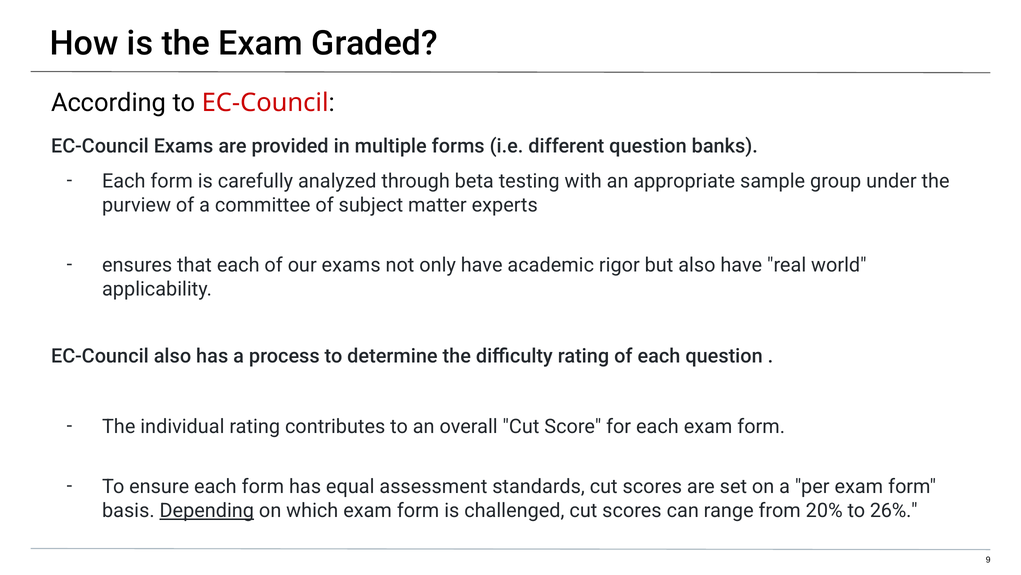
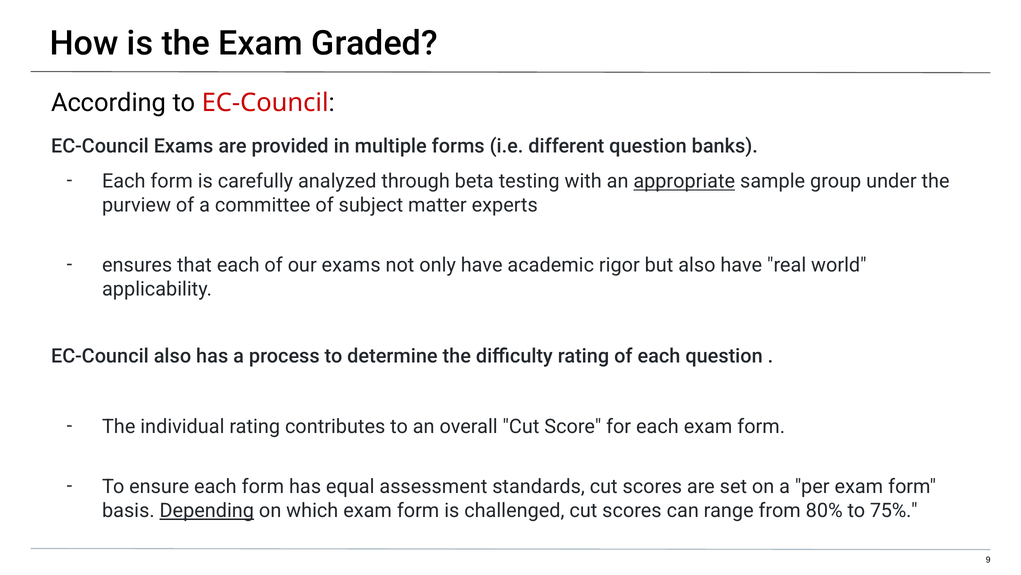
appropriate underline: none -> present
20%: 20% -> 80%
26%: 26% -> 75%
